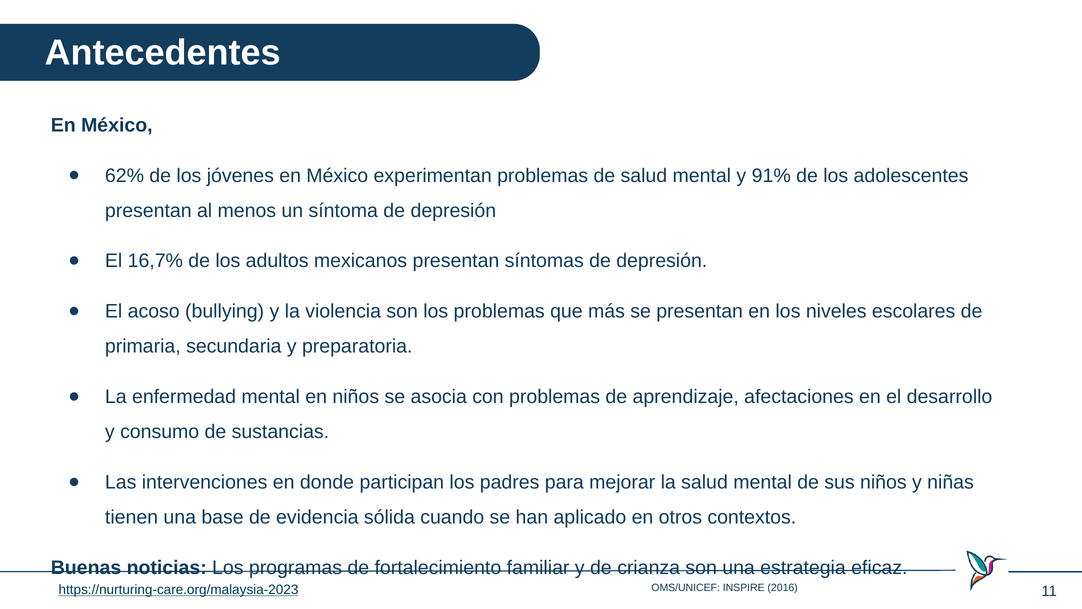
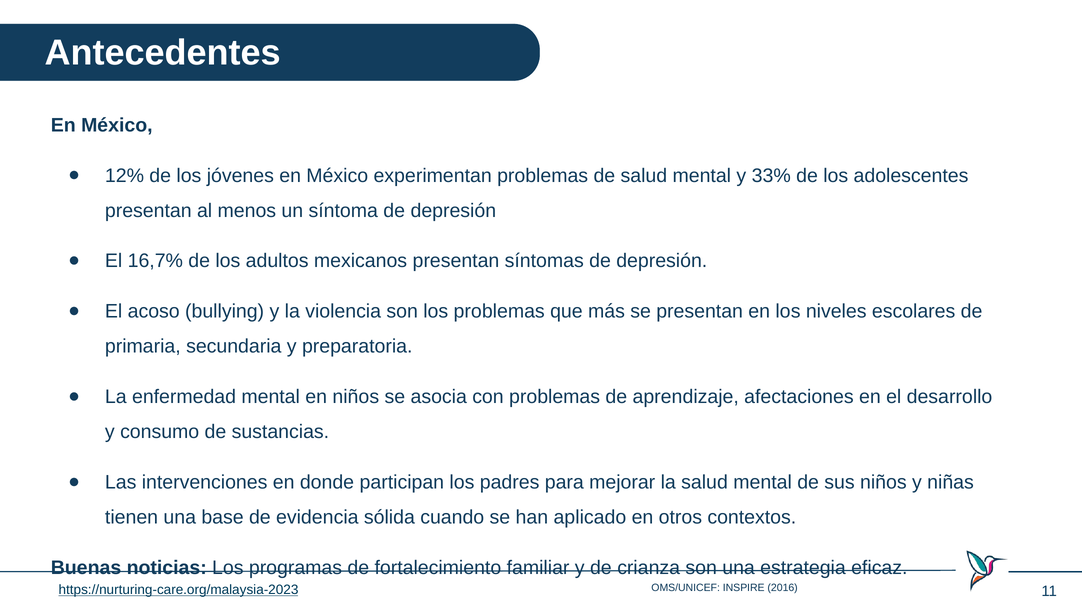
62%: 62% -> 12%
91%: 91% -> 33%
